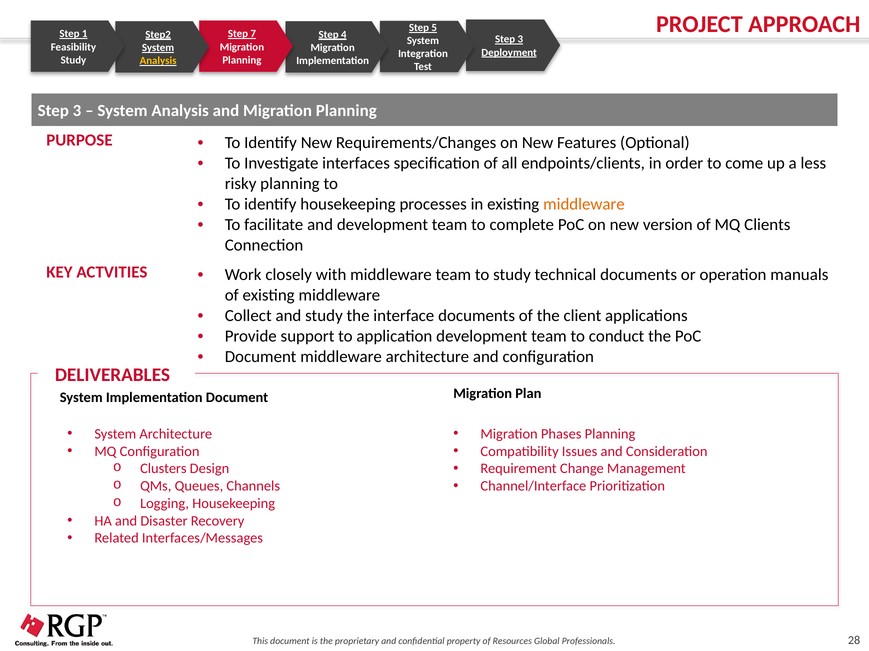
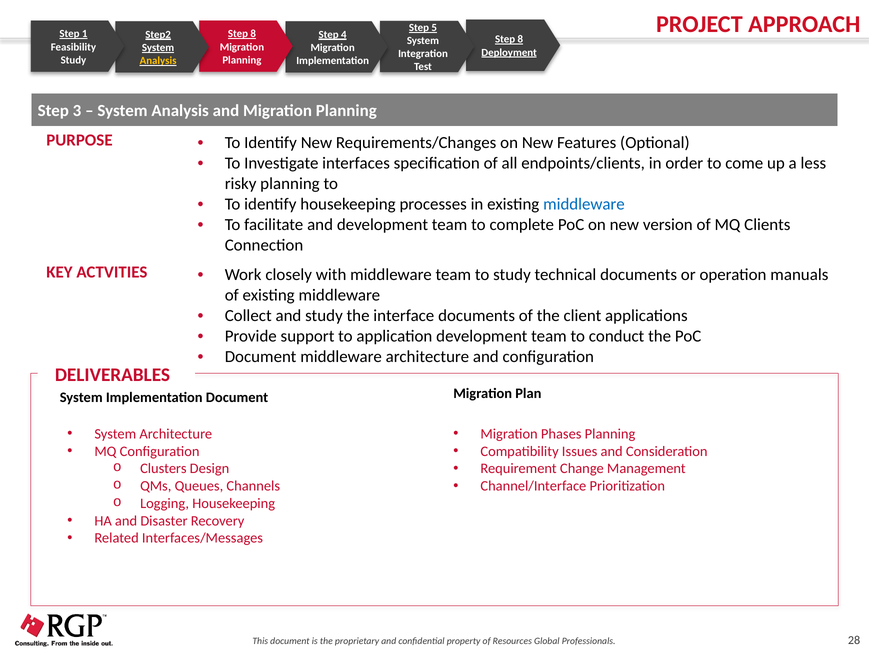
7 at (253, 34): 7 -> 8
3 at (520, 39): 3 -> 8
middleware at (584, 205) colour: orange -> blue
